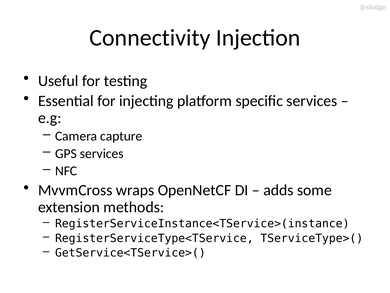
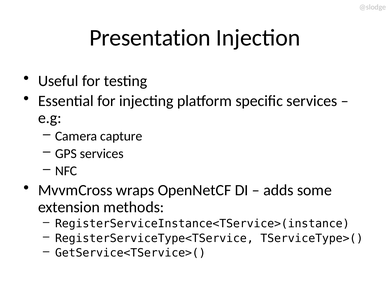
Connectivity: Connectivity -> Presentation
